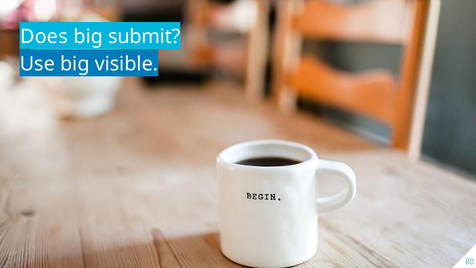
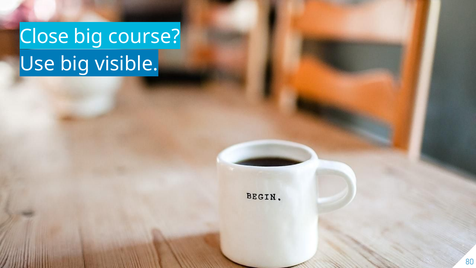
Does: Does -> Close
submit: submit -> course
